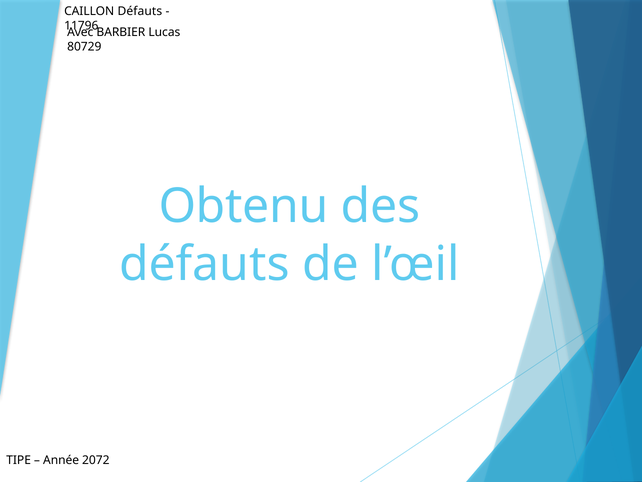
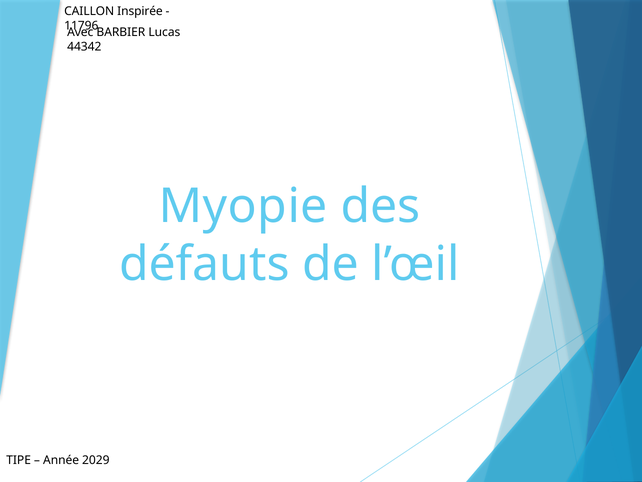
CAILLON Défauts: Défauts -> Inspirée
80729: 80729 -> 44342
Obtenu: Obtenu -> Myopie
2072: 2072 -> 2029
